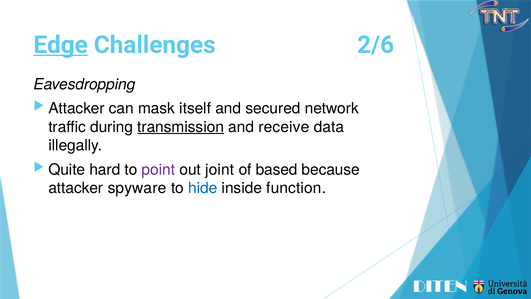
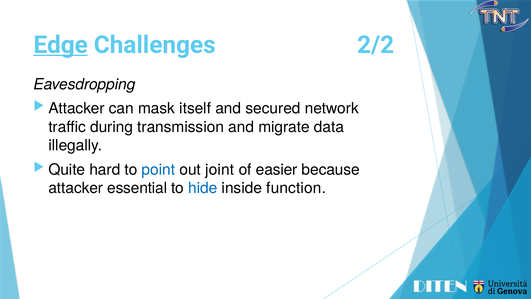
2/6: 2/6 -> 2/2
transmission underline: present -> none
receive: receive -> migrate
point colour: purple -> blue
based: based -> easier
spyware: spyware -> essential
